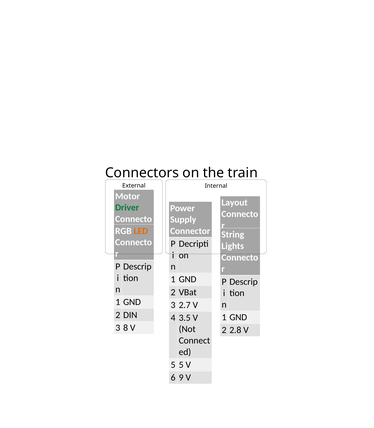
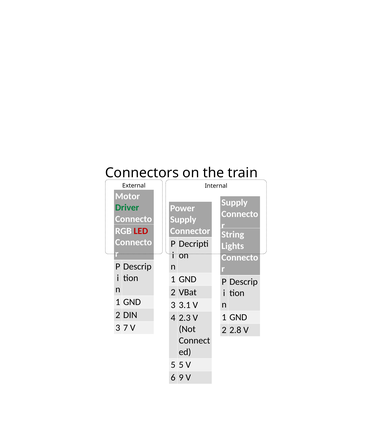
Layout at (235, 202): Layout -> Supply
LED colour: orange -> red
2.7: 2.7 -> 3.1
3.5: 3.5 -> 2.3
8: 8 -> 7
